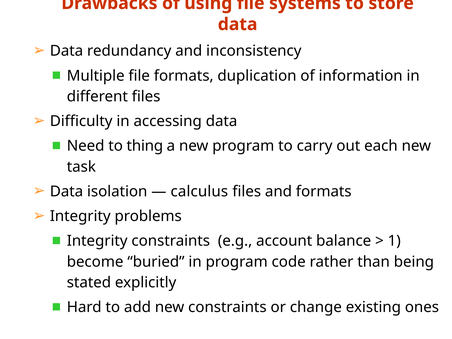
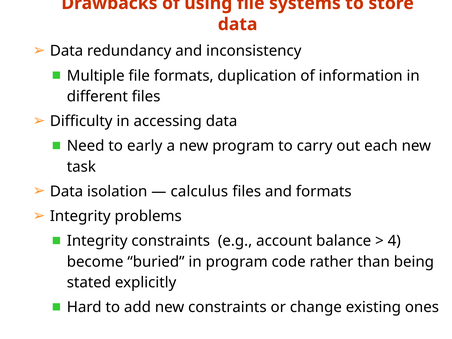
thing: thing -> early
1: 1 -> 4
